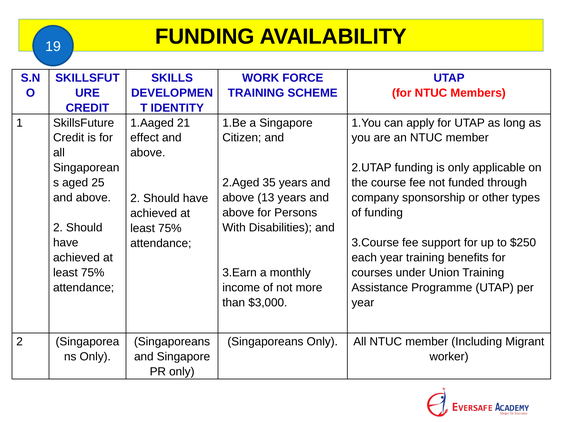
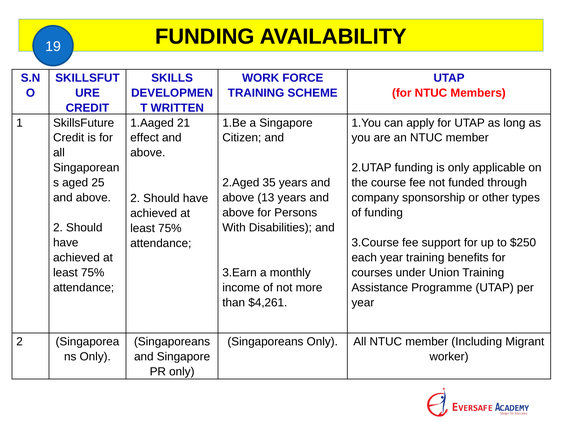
IDENTITY: IDENTITY -> WRITTEN
$3,000: $3,000 -> $4,261
